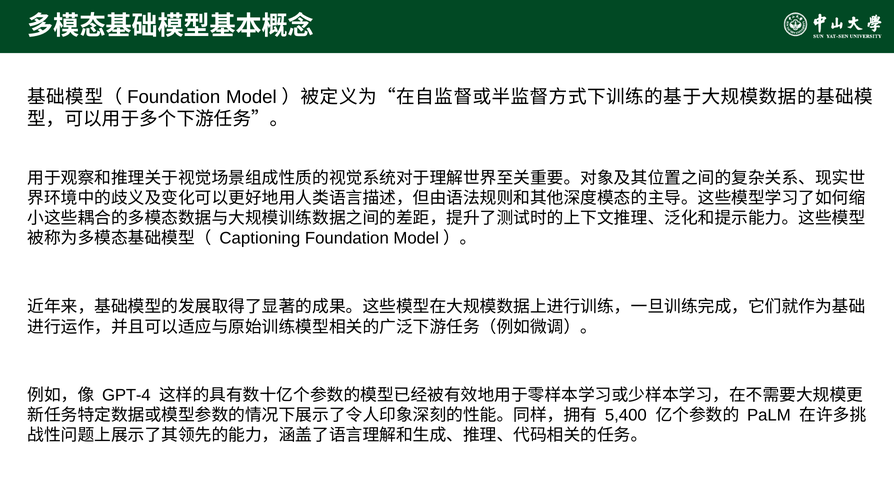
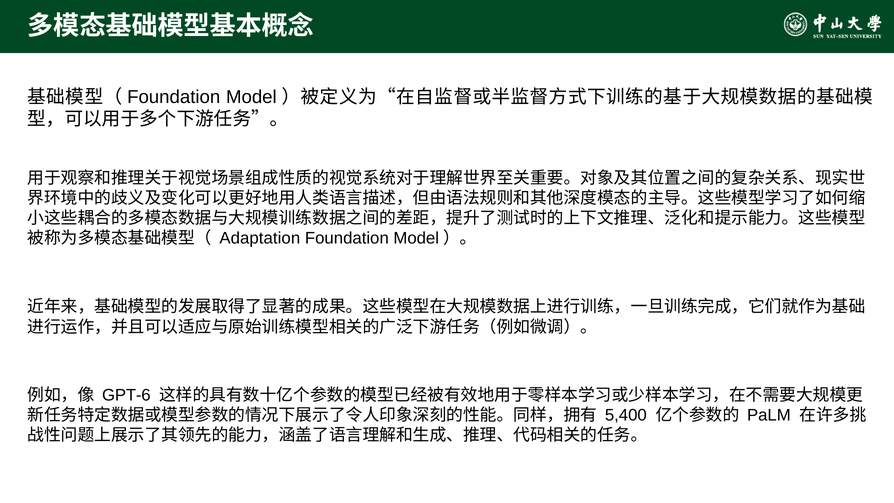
Captioning: Captioning -> Adaptation
GPT-4: GPT-4 -> GPT-6
